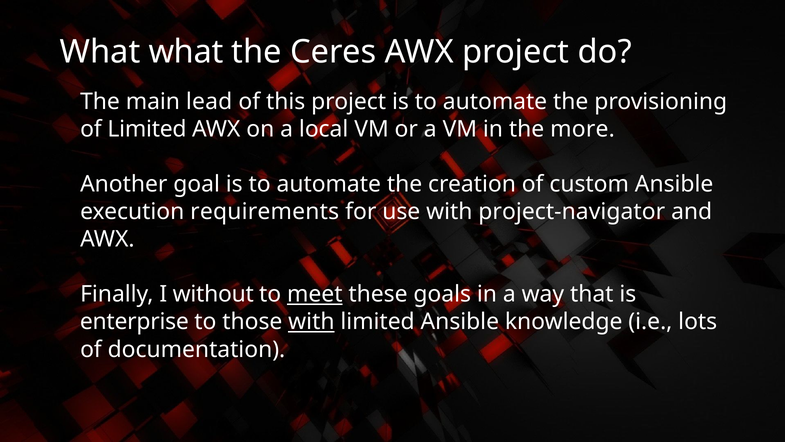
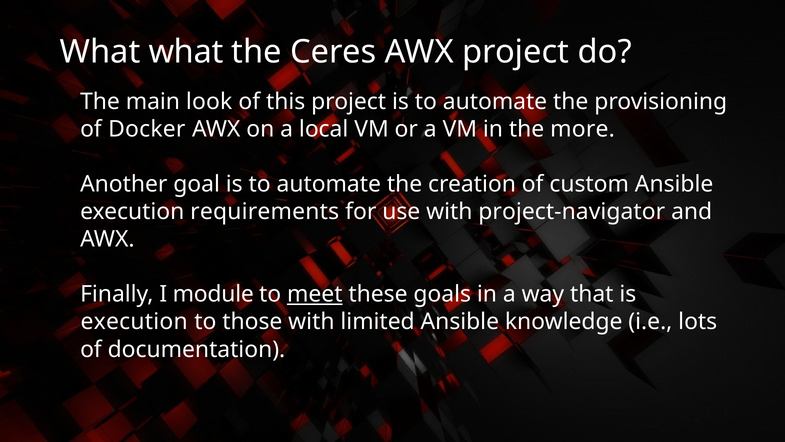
lead: lead -> look
of Limited: Limited -> Docker
without: without -> module
enterprise at (134, 322): enterprise -> execution
with at (311, 322) underline: present -> none
